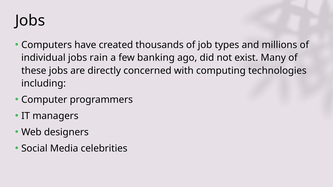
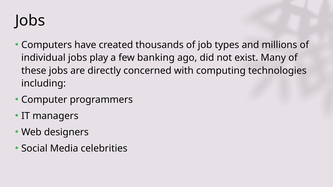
rain: rain -> play
